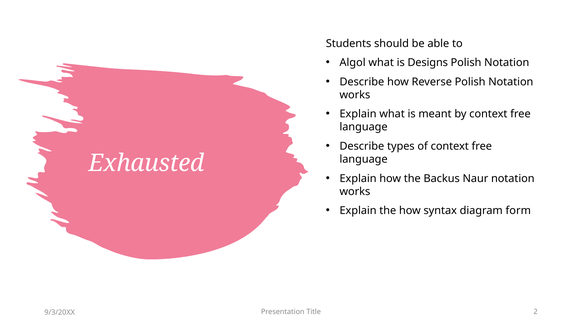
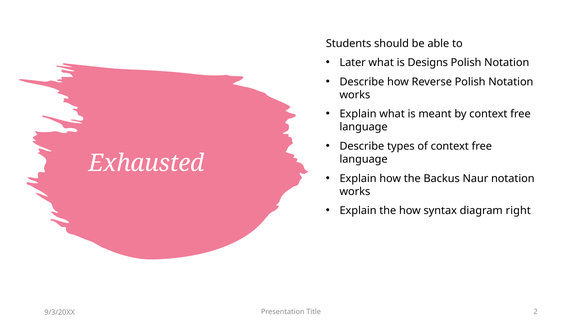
Algol: Algol -> Later
form: form -> right
